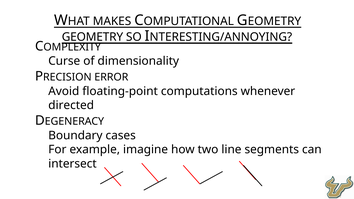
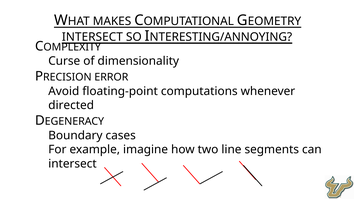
GEOMETRY at (92, 37): GEOMETRY -> INTERSECT
